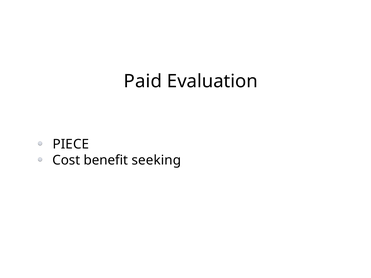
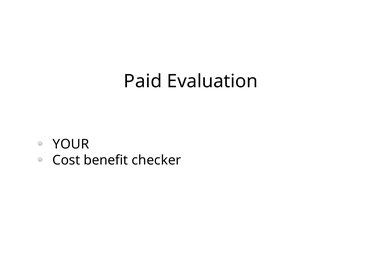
PIECE: PIECE -> YOUR
seeking: seeking -> checker
